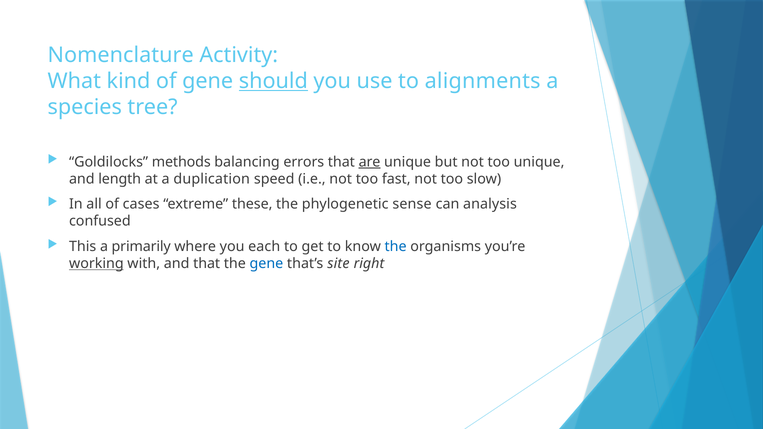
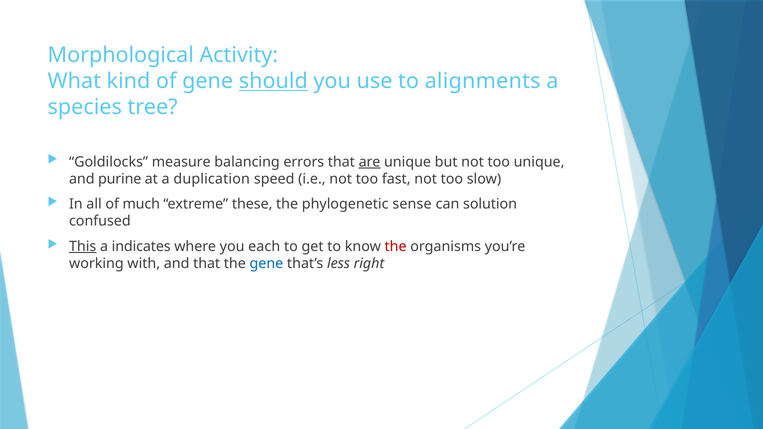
Nomenclature: Nomenclature -> Morphological
methods: methods -> measure
length: length -> purine
cases: cases -> much
analysis: analysis -> solution
This underline: none -> present
primarily: primarily -> indicates
the at (396, 246) colour: blue -> red
working underline: present -> none
site: site -> less
